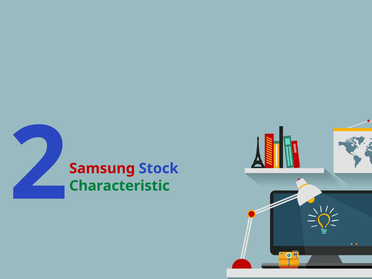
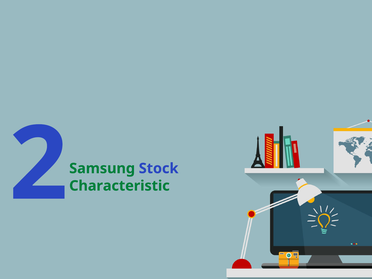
Samsung colour: red -> green
